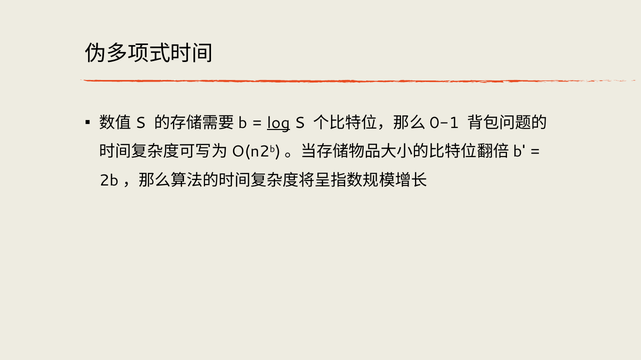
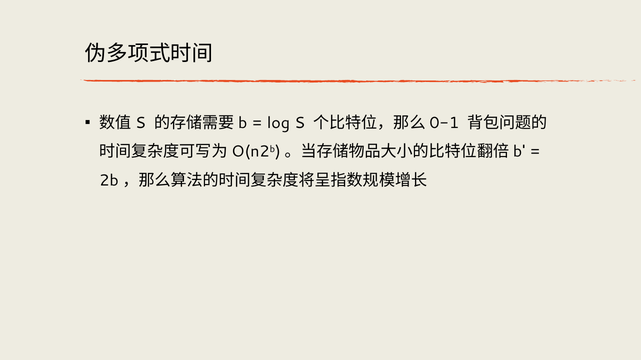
log underline: present -> none
